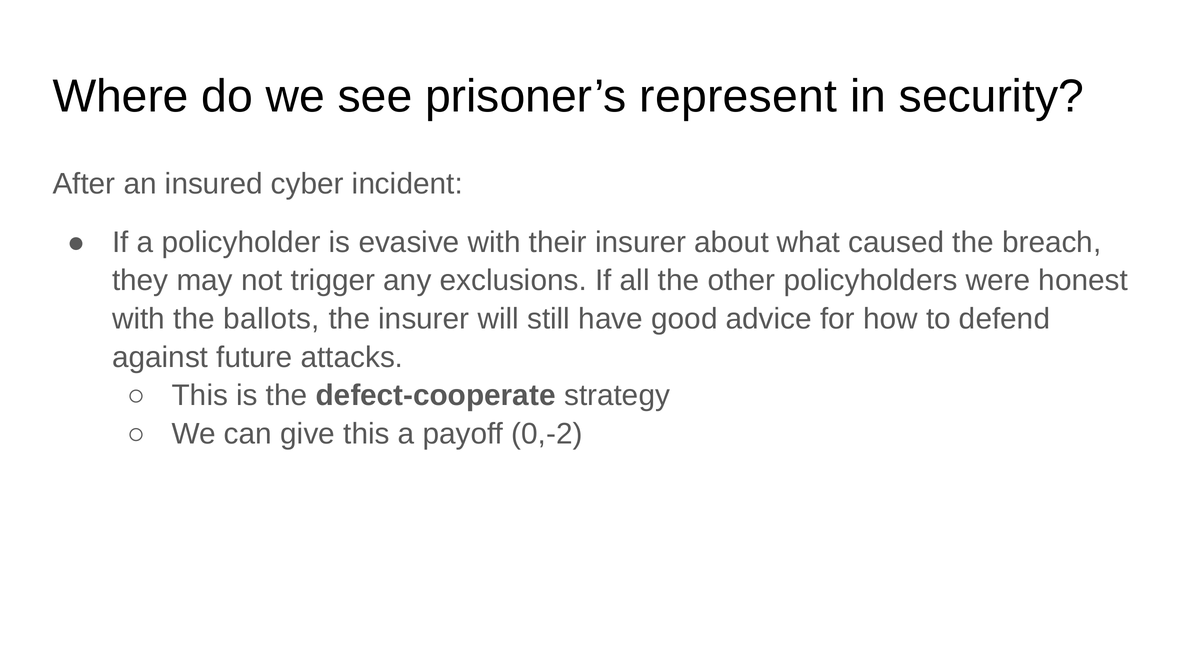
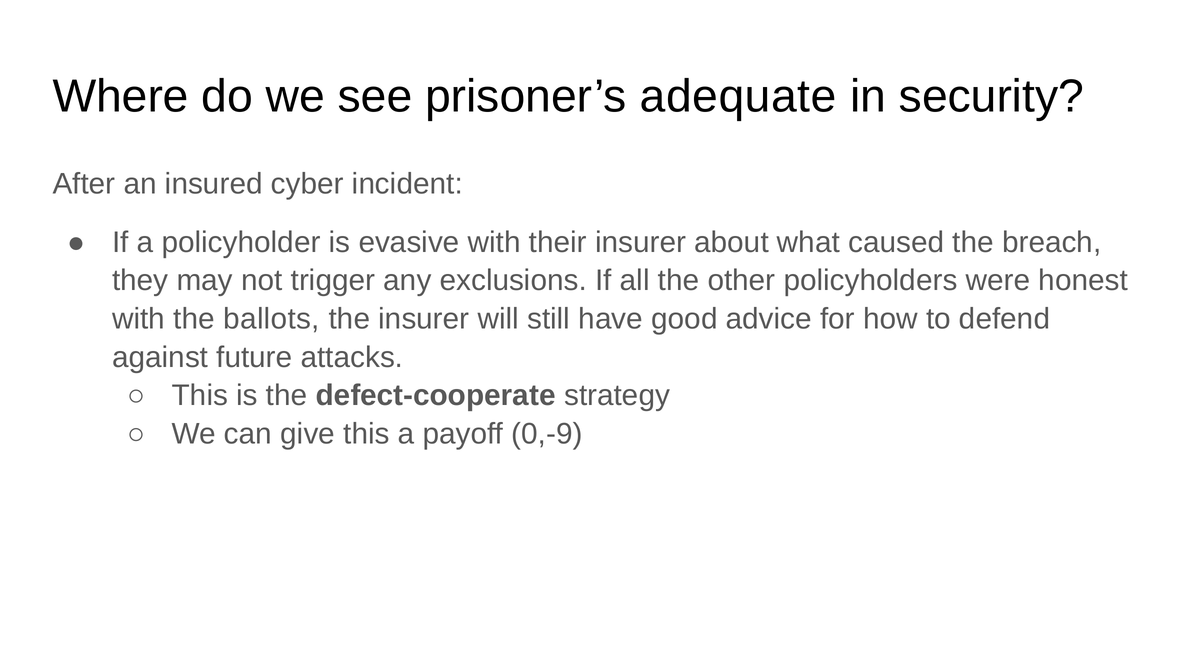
represent: represent -> adequate
0,-2: 0,-2 -> 0,-9
